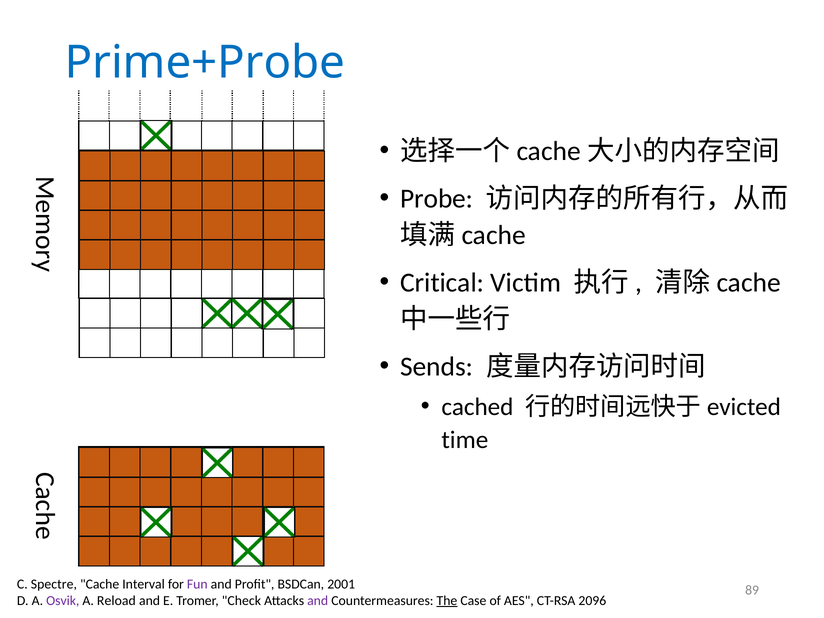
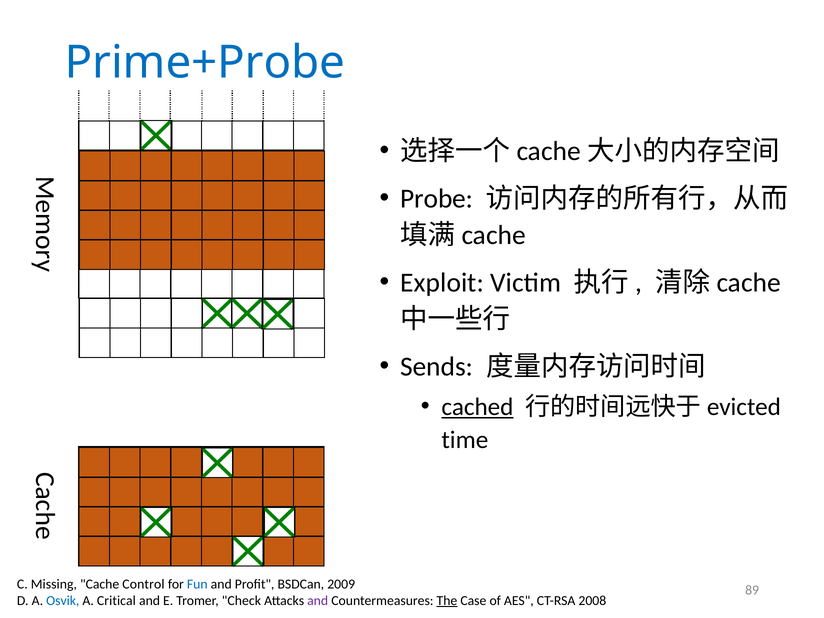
Critical: Critical -> Exploit
cached underline: none -> present
Spectre: Spectre -> Missing
Interval: Interval -> Control
Fun colour: purple -> blue
2001: 2001 -> 2009
Osvik colour: purple -> blue
Reload: Reload -> Critical
2096: 2096 -> 2008
